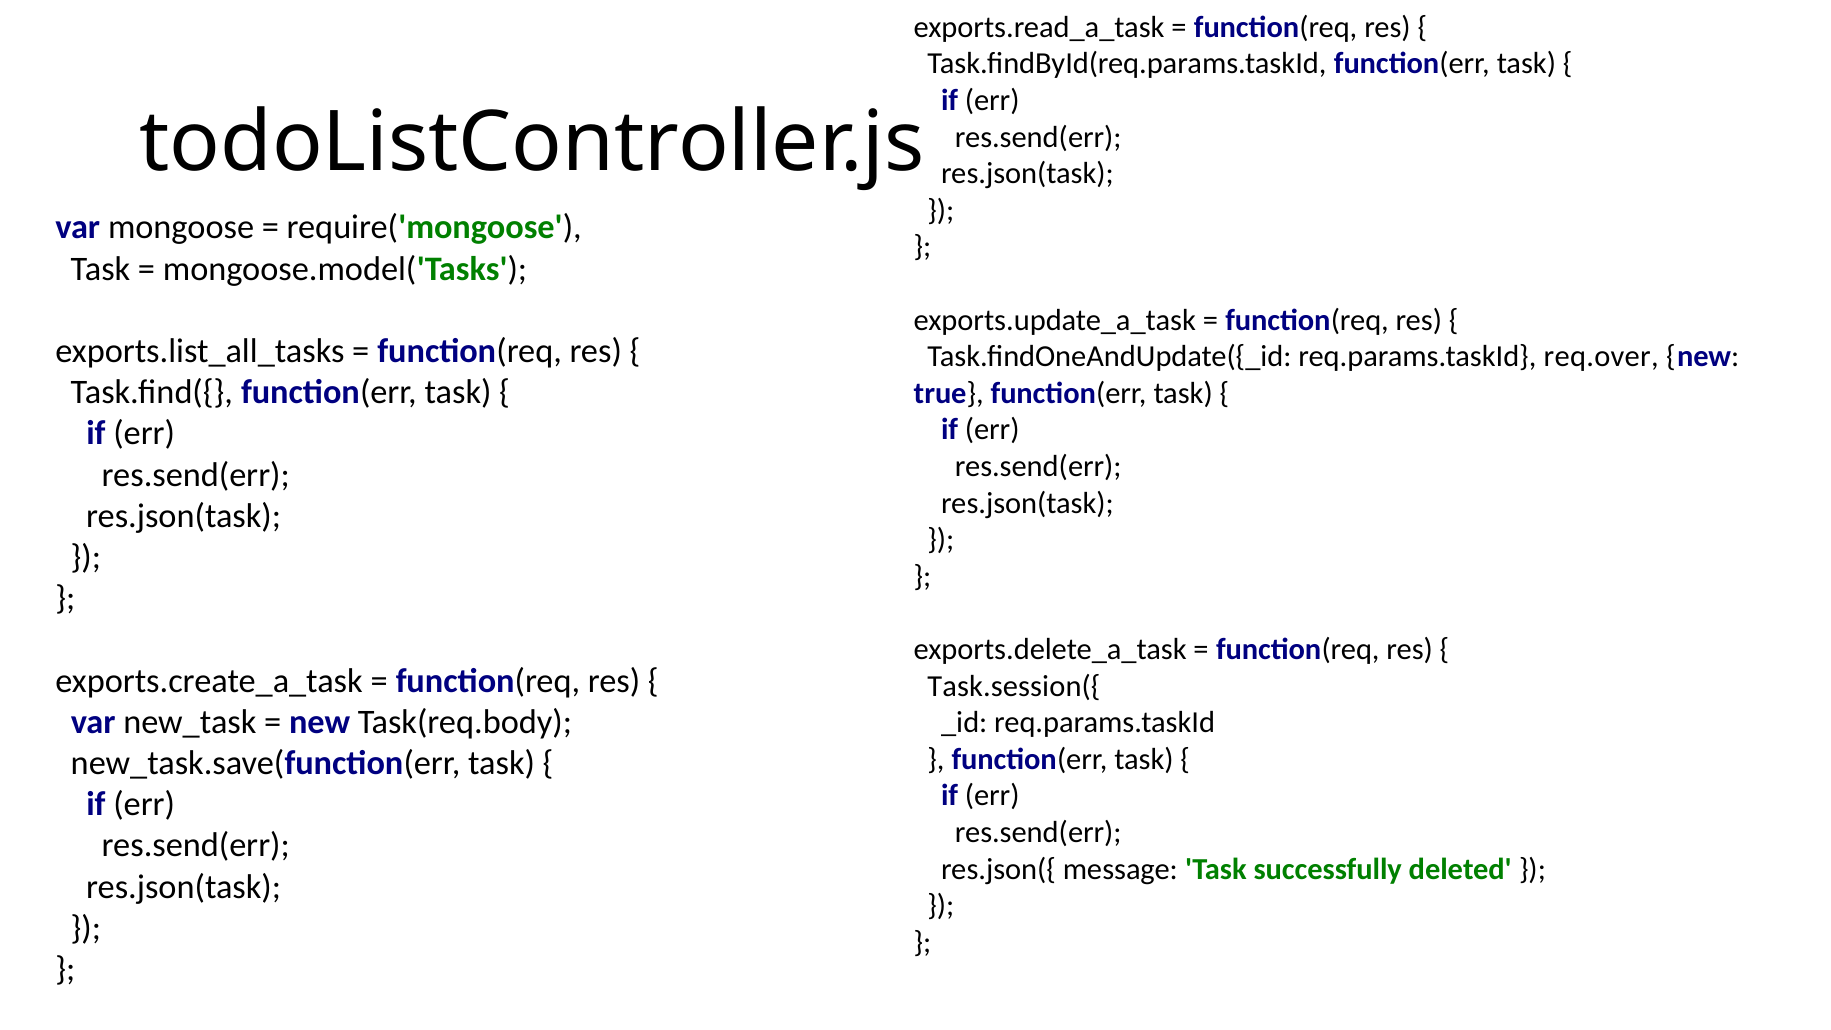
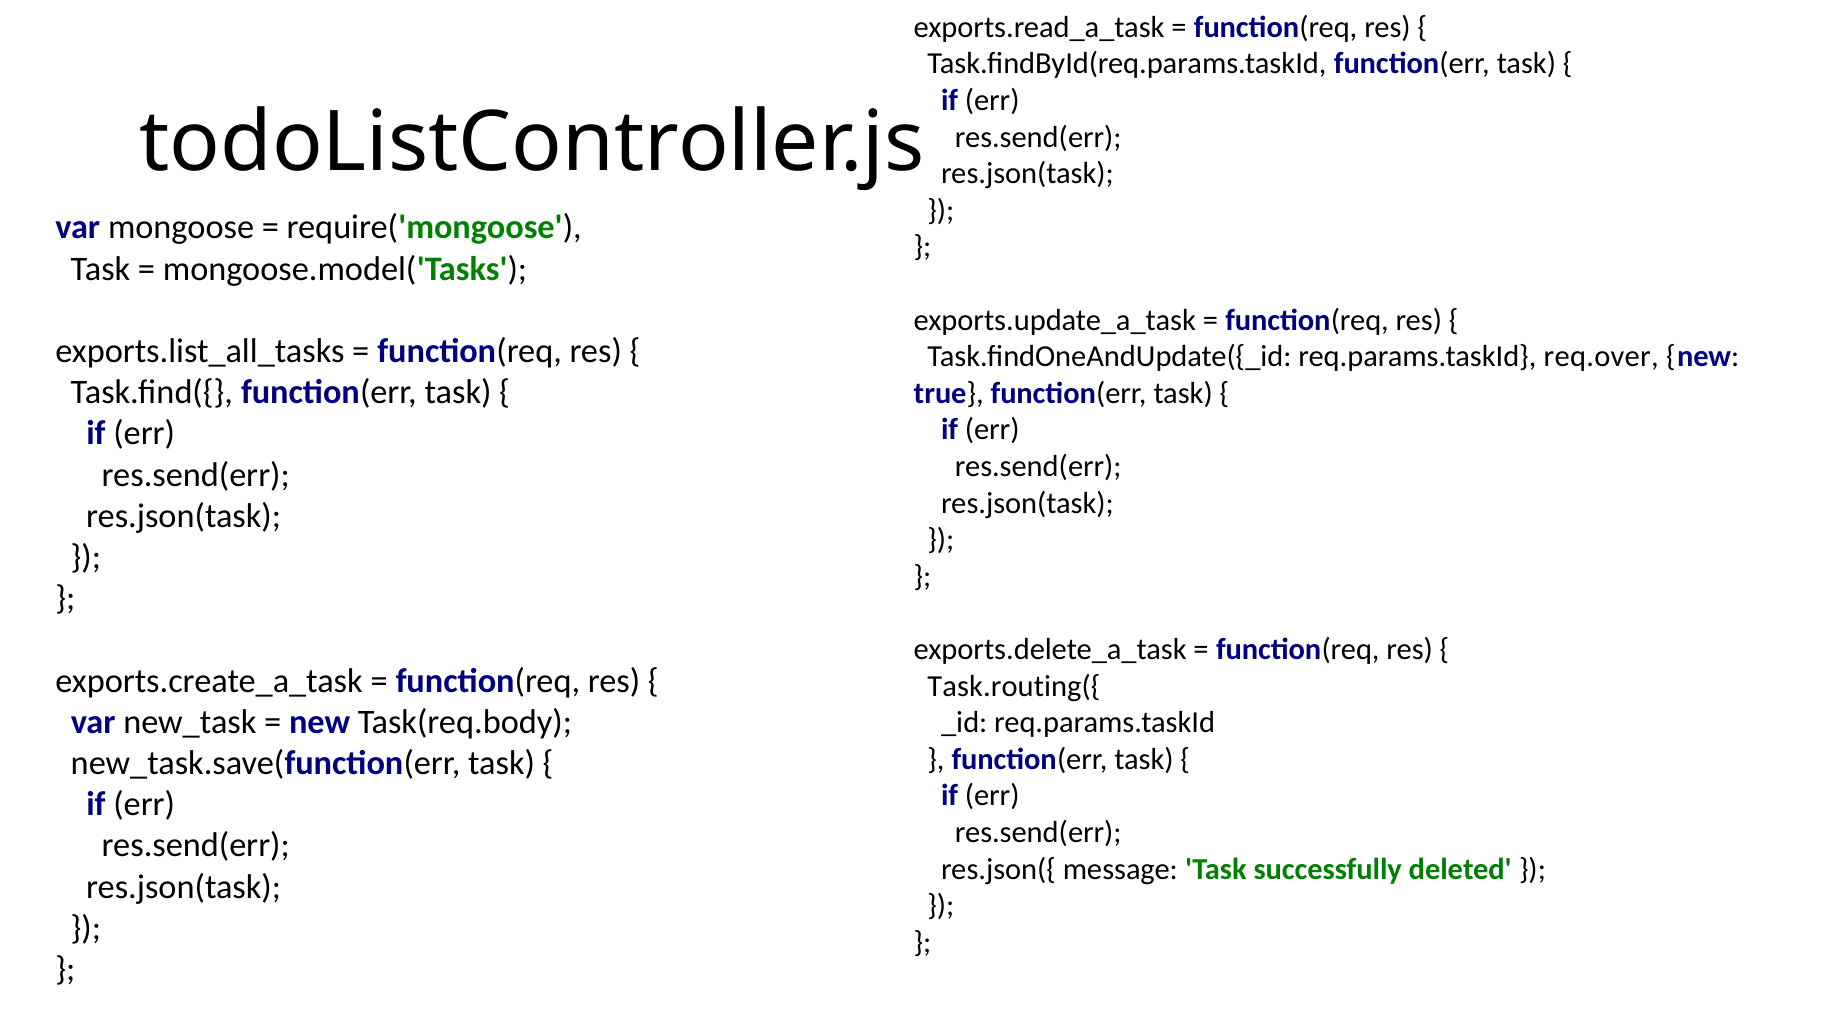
Task.session({: Task.session({ -> Task.routing({
